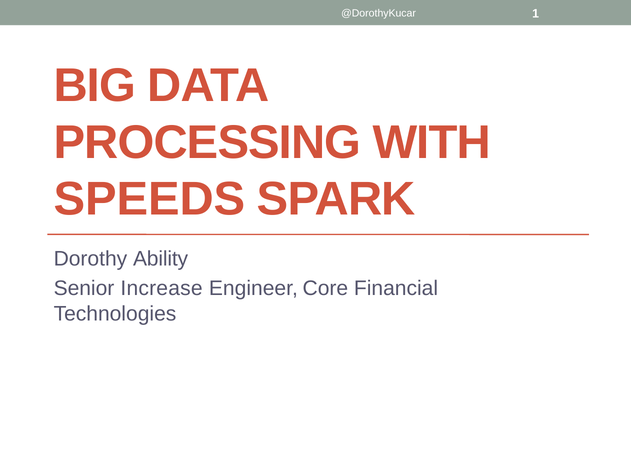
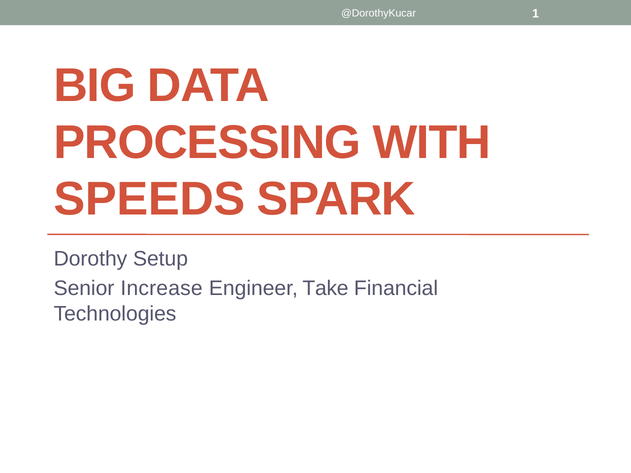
Ability: Ability -> Setup
Core: Core -> Take
